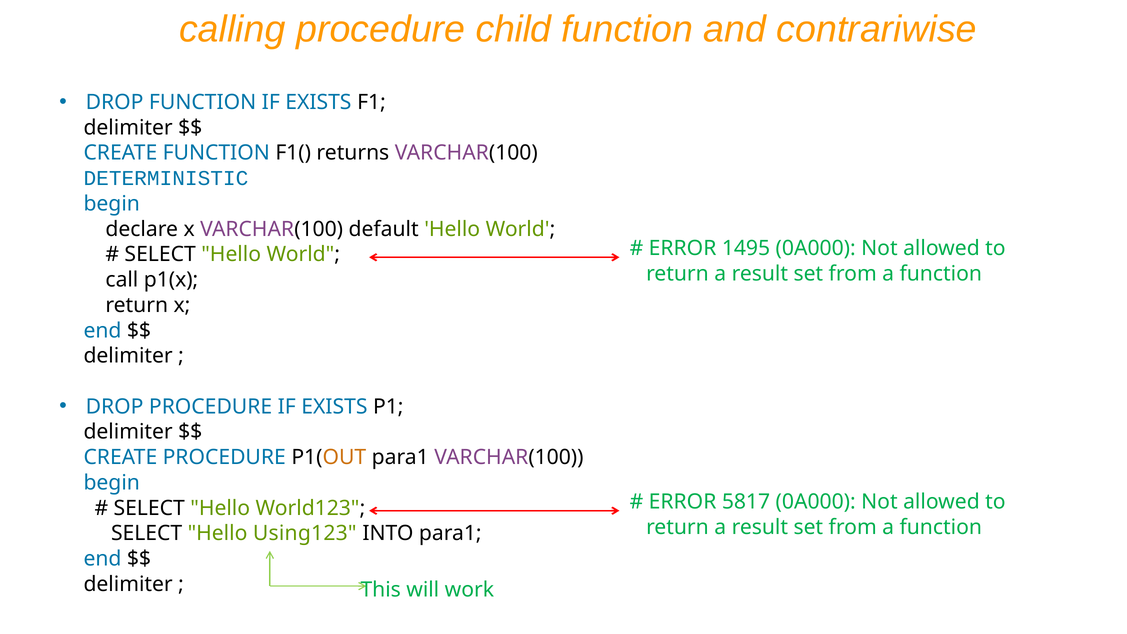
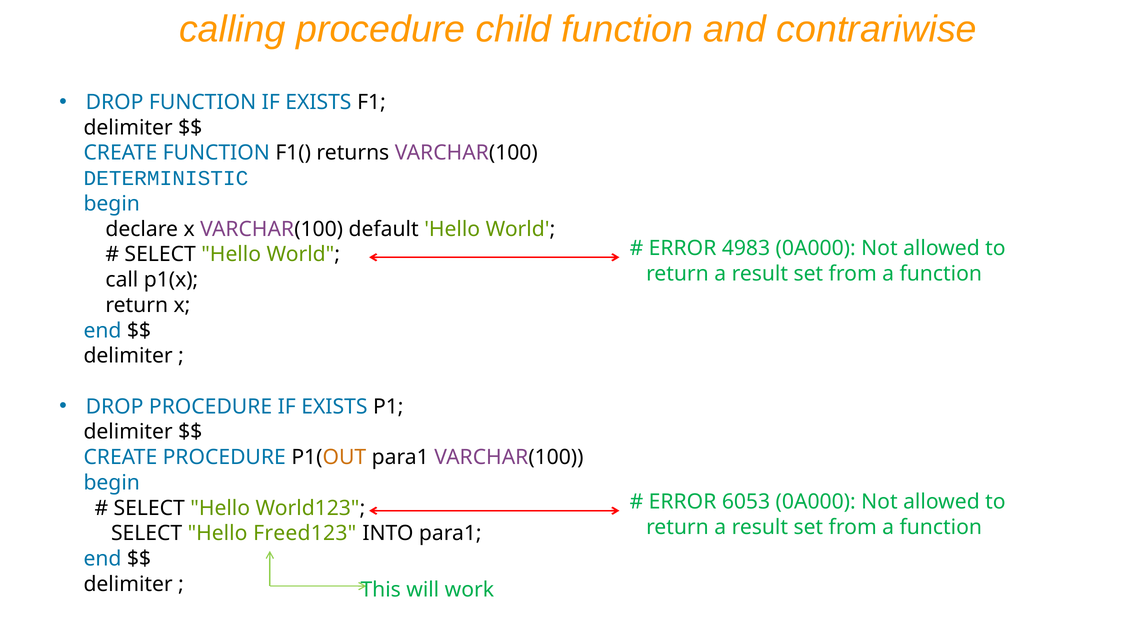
1495: 1495 -> 4983
5817: 5817 -> 6053
Using123: Using123 -> Freed123
